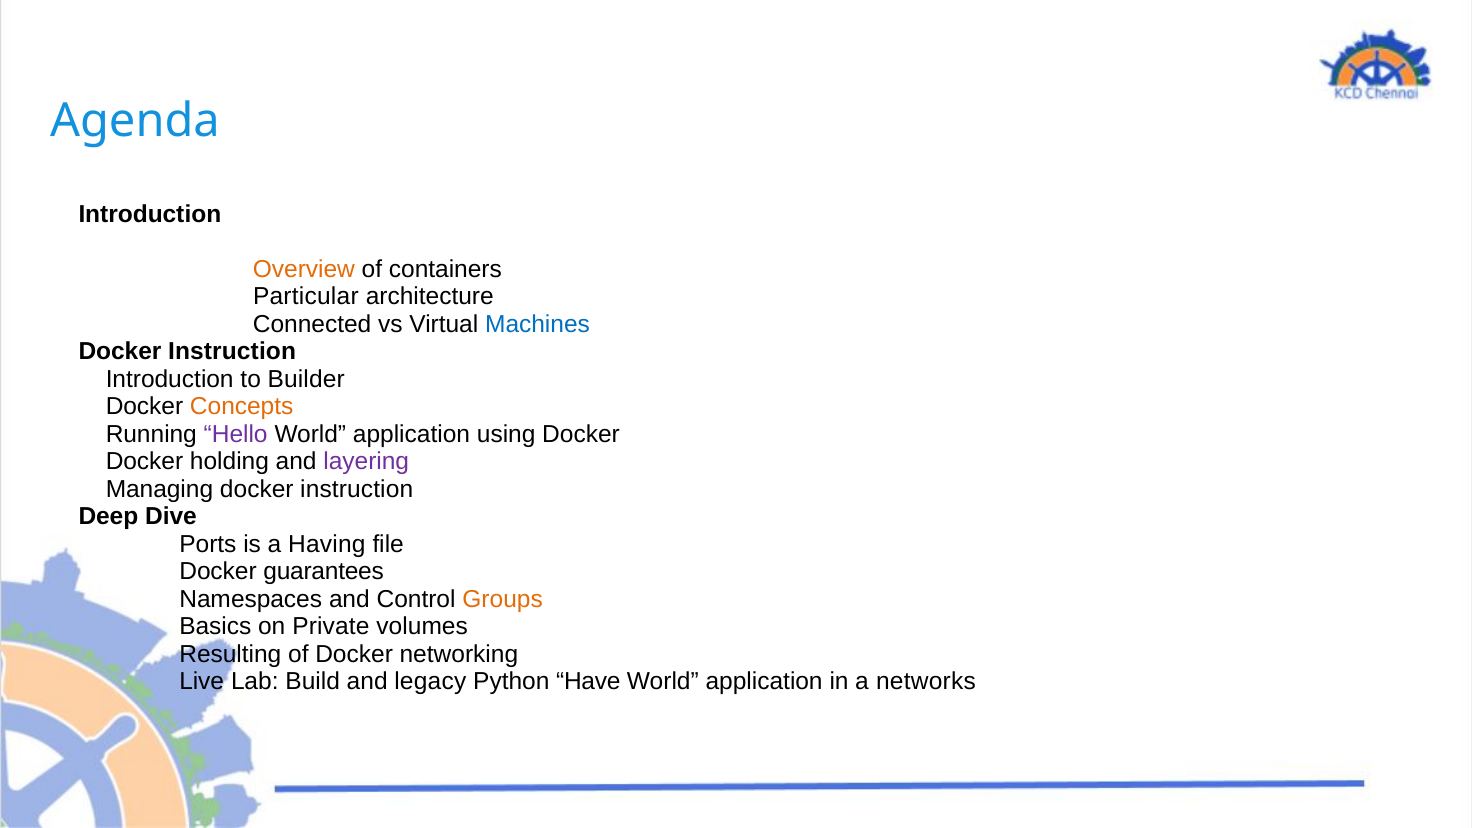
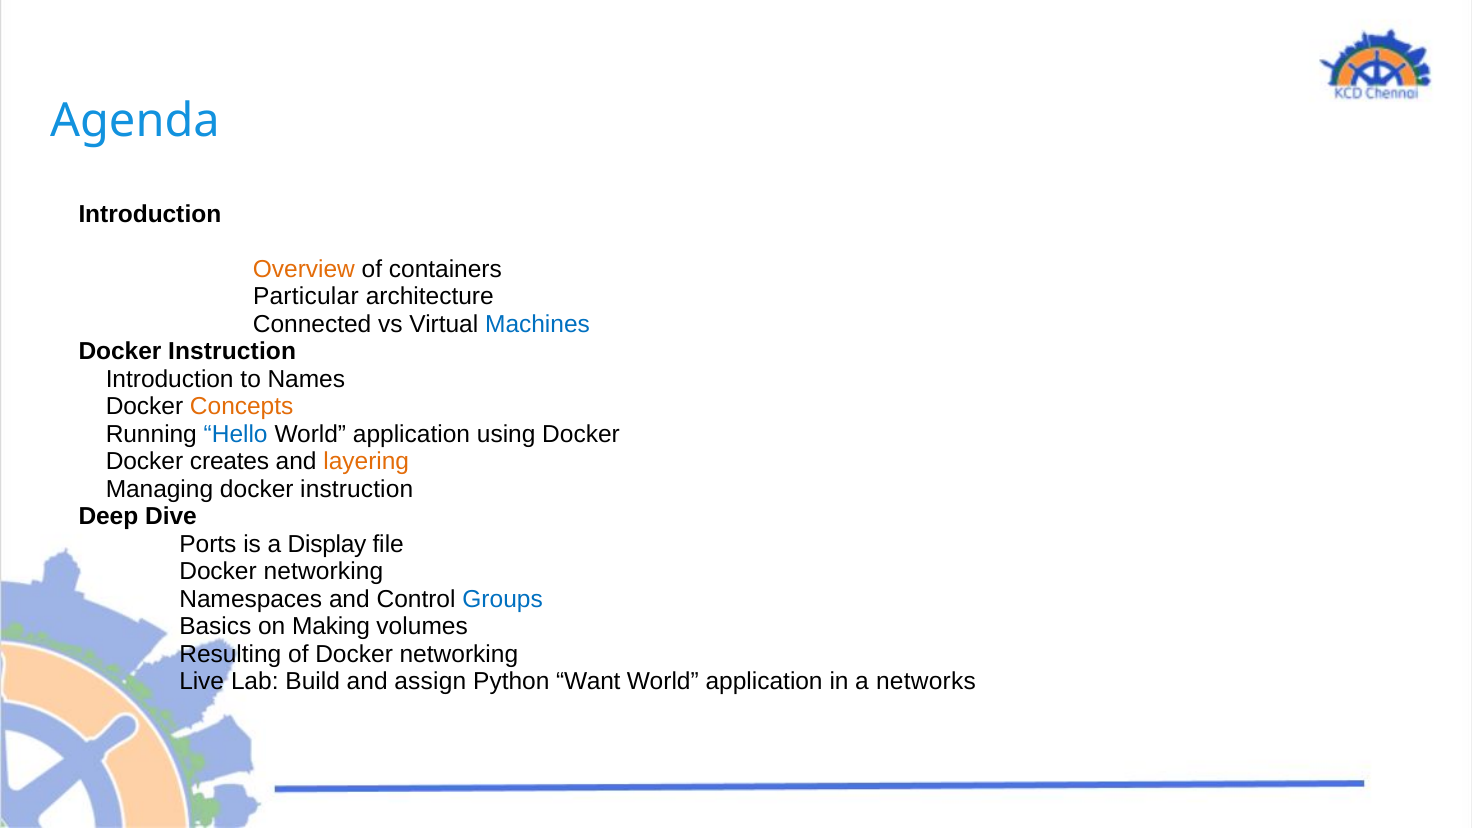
Builder: Builder -> Names
Hello colour: purple -> blue
holding: holding -> creates
layering colour: purple -> orange
Having: Having -> Display
guarantees at (324, 572): guarantees -> networking
Groups colour: orange -> blue
Private: Private -> Making
legacy: legacy -> assign
Have: Have -> Want
